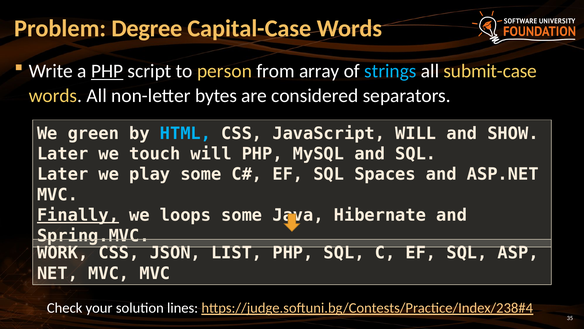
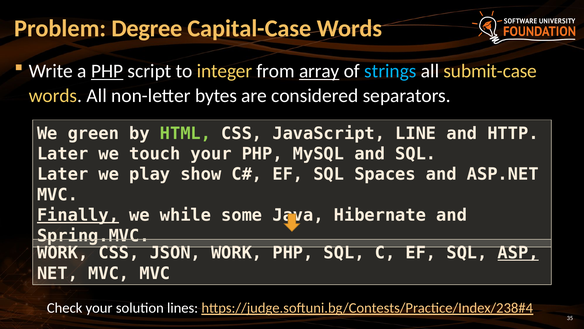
person: person -> integer
array underline: none -> present
HTML colour: light blue -> light green
JavaScript WILL: WILL -> LINE
SHOW: SHOW -> HTTP
touch will: will -> your
play some: some -> show
loops: loops -> while
JSON LIST: LIST -> WORK
ASP underline: none -> present
